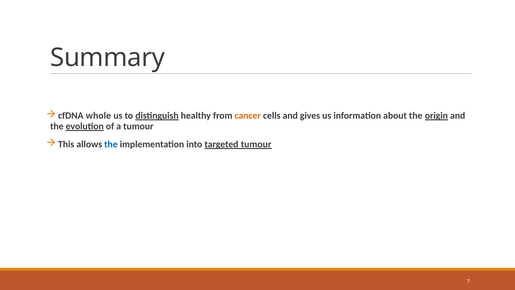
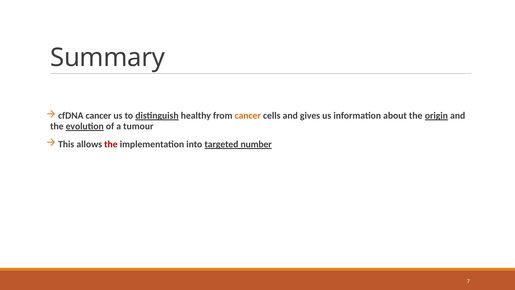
cfDNA whole: whole -> cancer
the at (111, 144) colour: blue -> red
targeted tumour: tumour -> number
